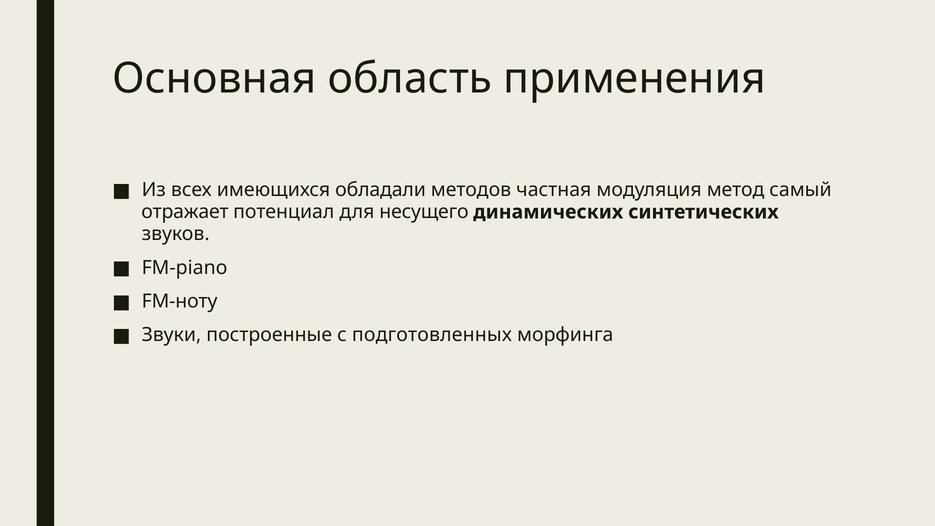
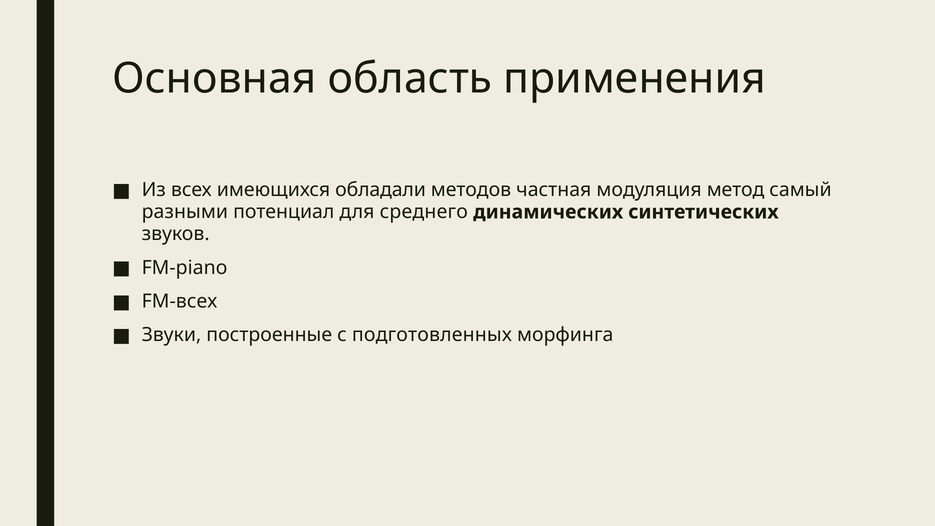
отражает: отражает -> разными
несущего: несущего -> среднего
FM-ноту: FM-ноту -> FM-всех
